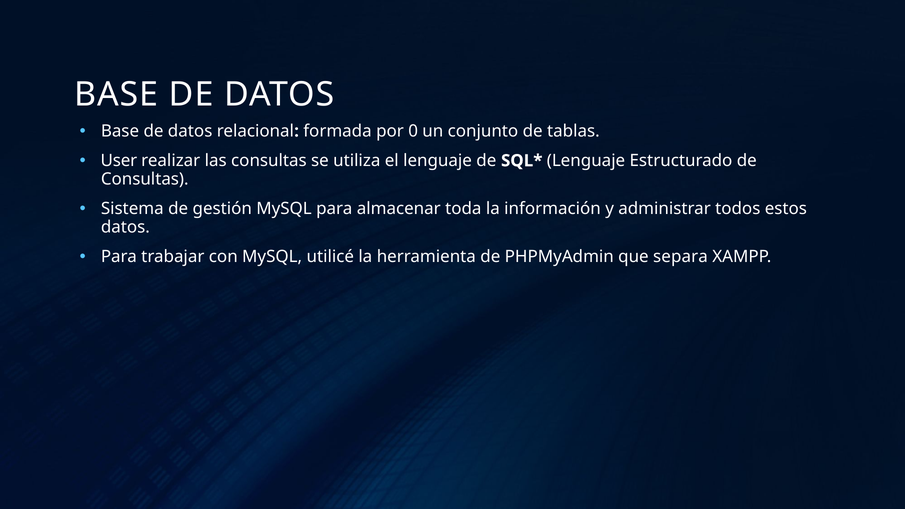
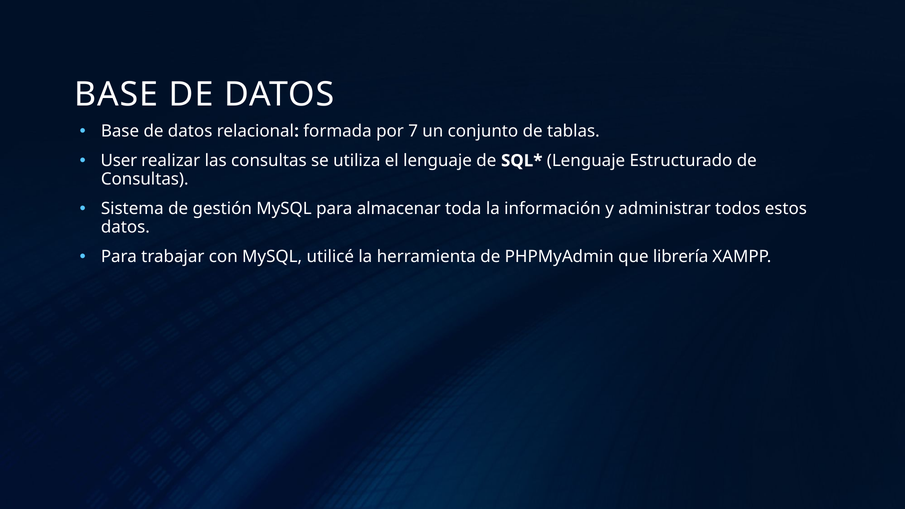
0: 0 -> 7
separa: separa -> librería
